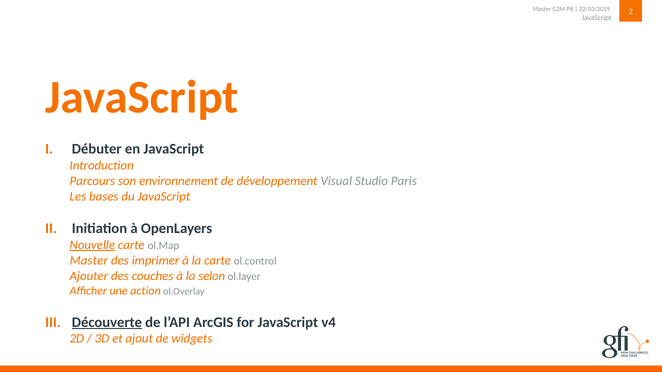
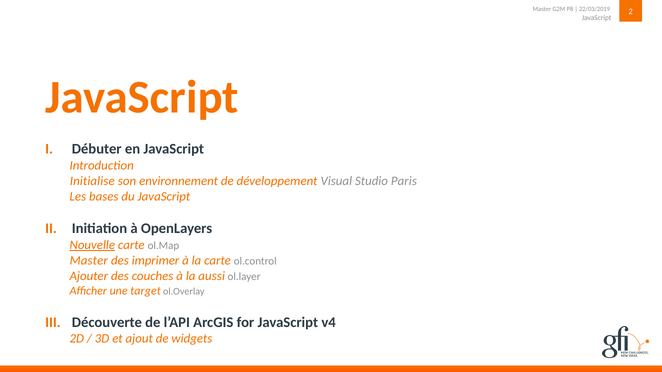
Parcours: Parcours -> Initialise
selon: selon -> aussi
action: action -> target
Découverte underline: present -> none
